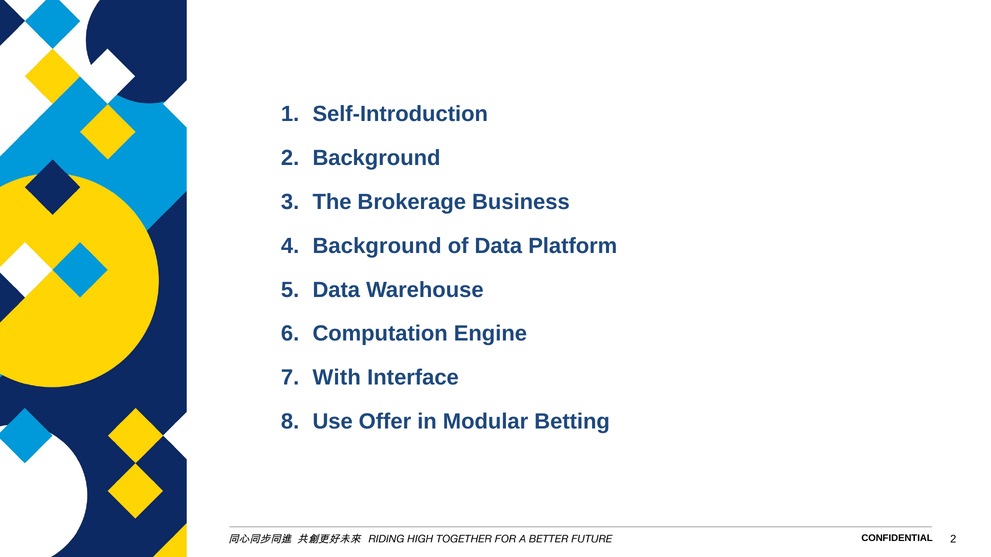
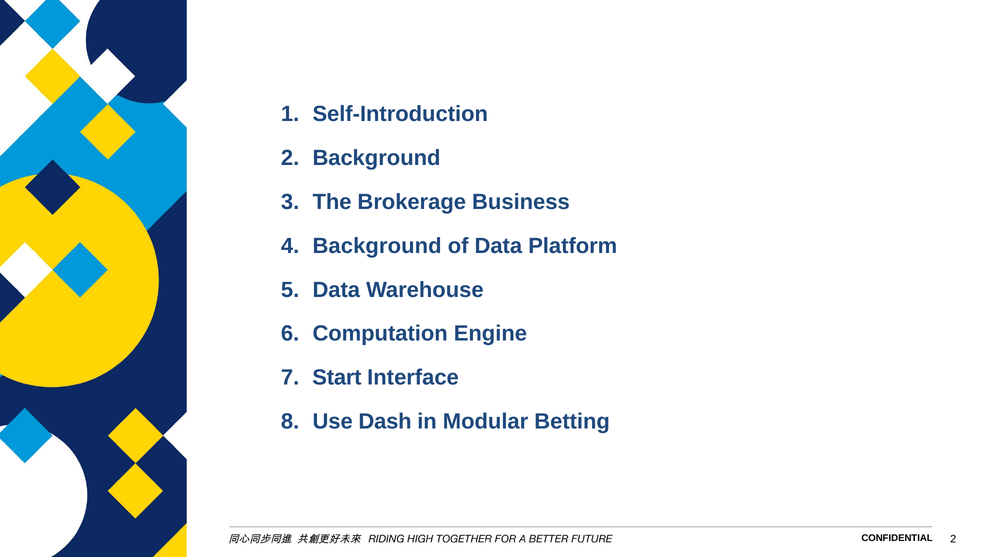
With: With -> Start
Offer: Offer -> Dash
